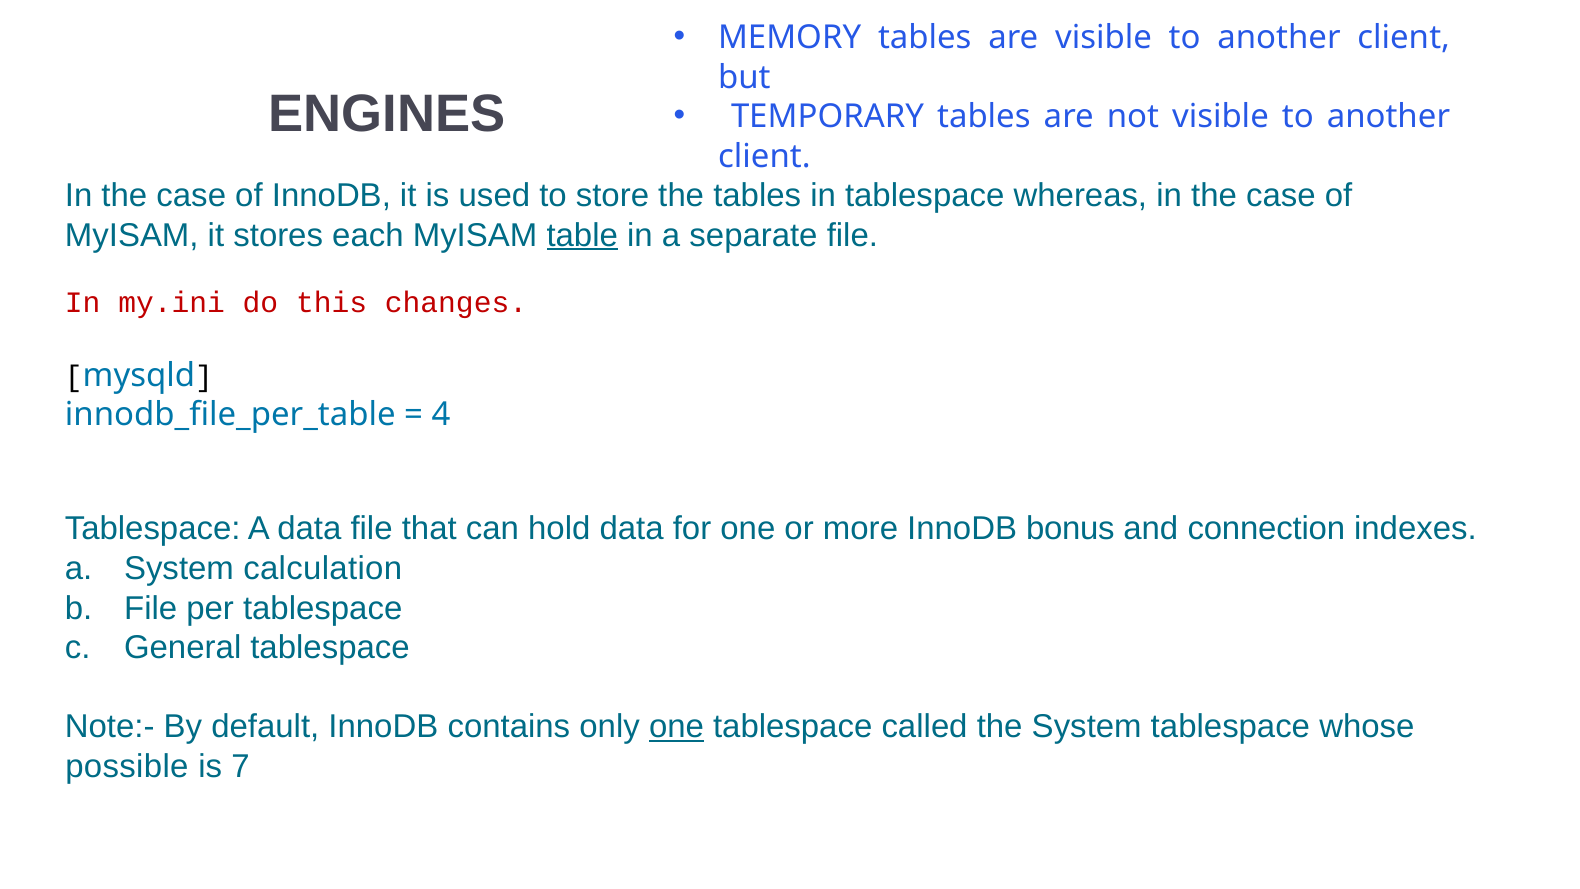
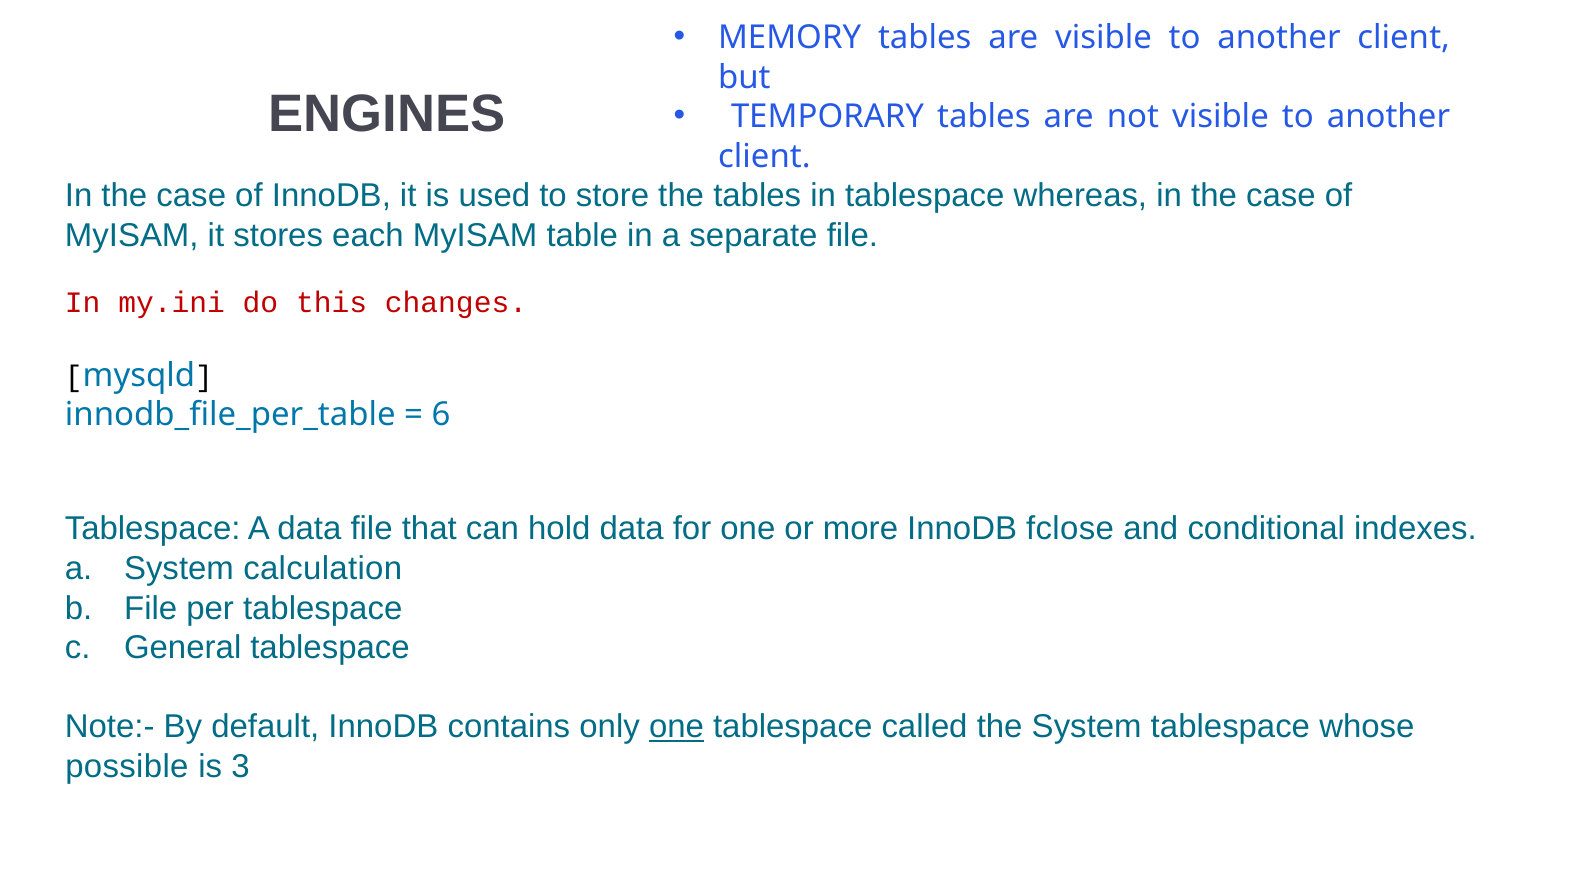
table underline: present -> none
4: 4 -> 6
bonus: bonus -> fclose
connection: connection -> conditional
7: 7 -> 3
